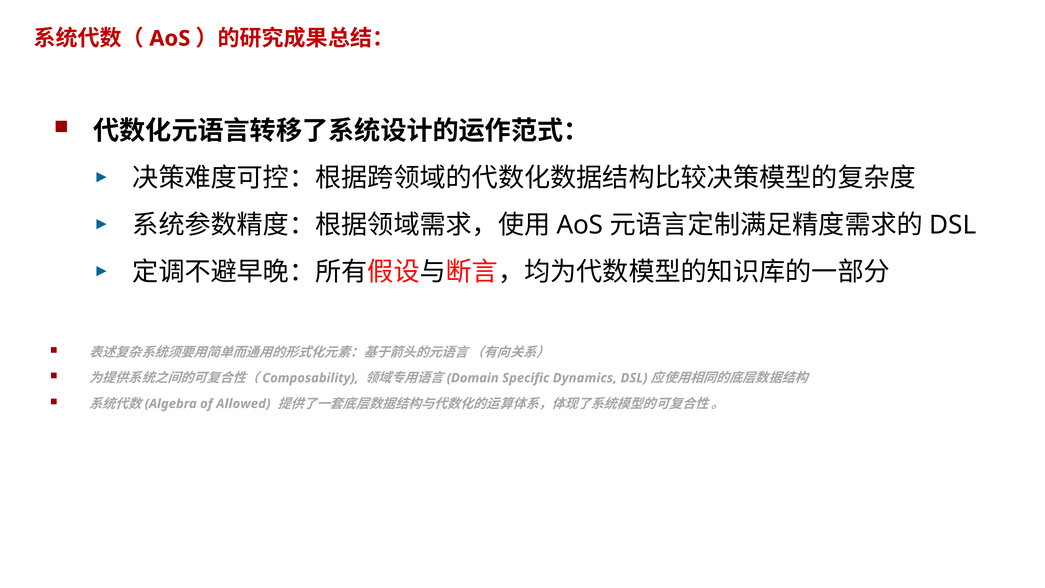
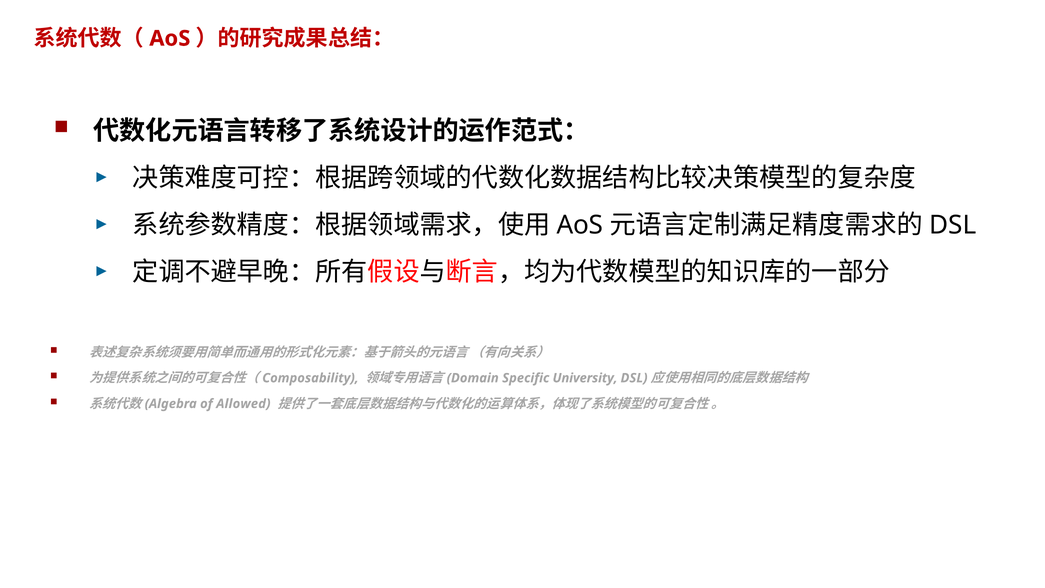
Dynamics: Dynamics -> University
